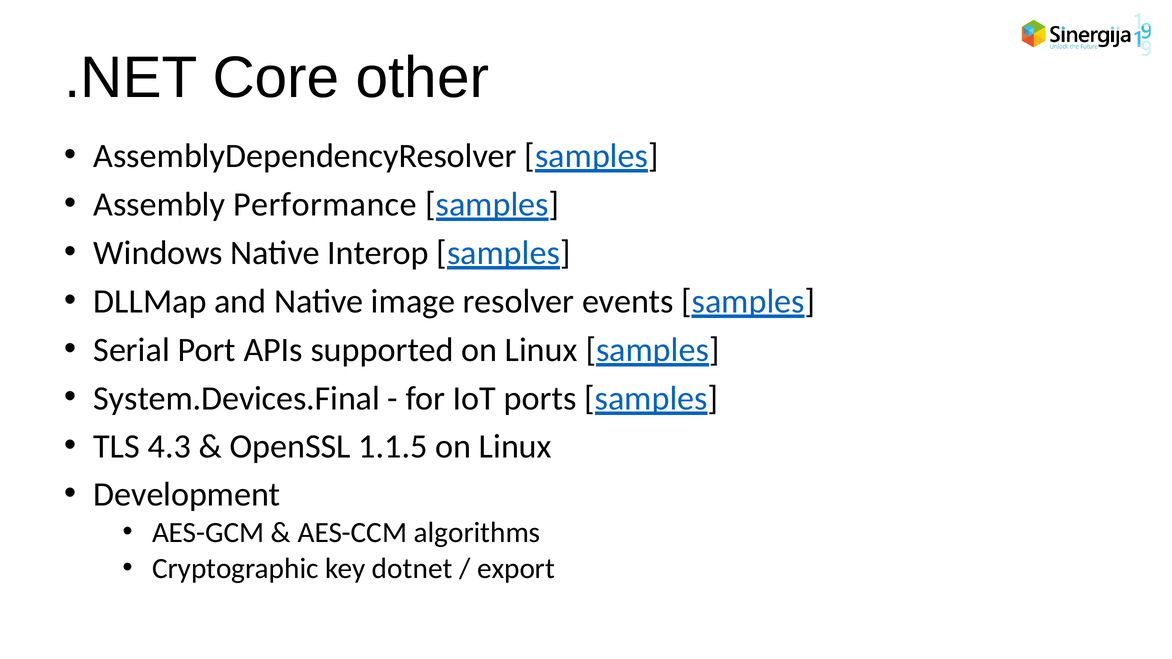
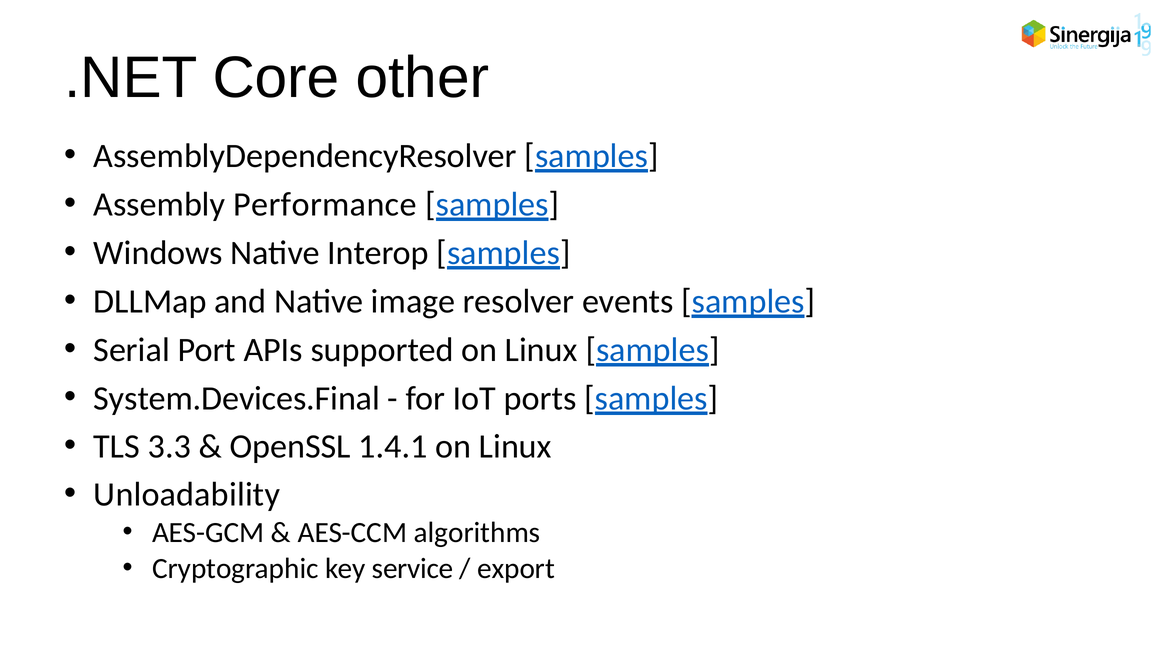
4.3: 4.3 -> 3.3
1.1.5: 1.1.5 -> 1.4.1
Development: Development -> Unloadability
dotnet: dotnet -> service
